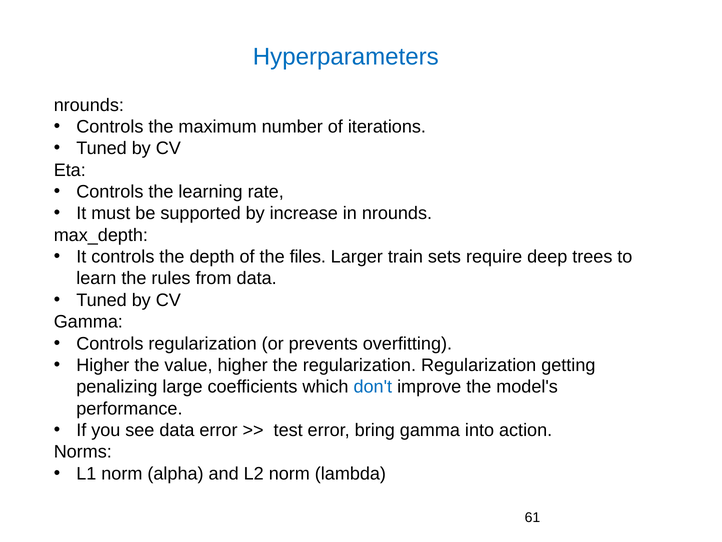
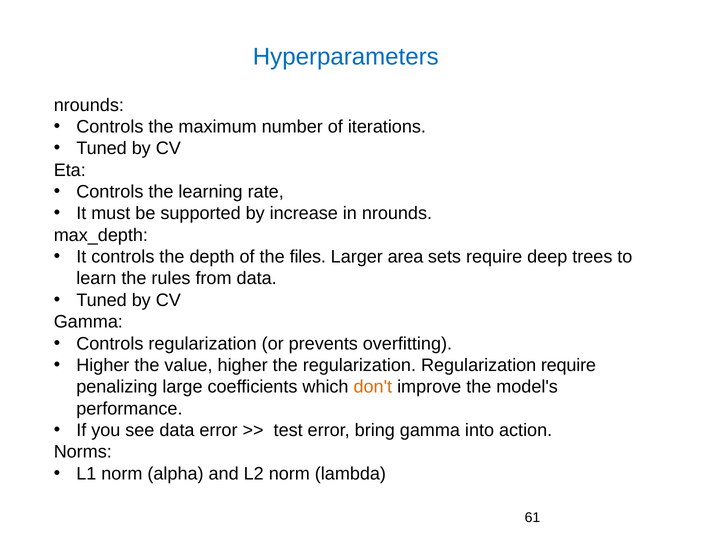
train: train -> area
Regularization getting: getting -> require
don't colour: blue -> orange
